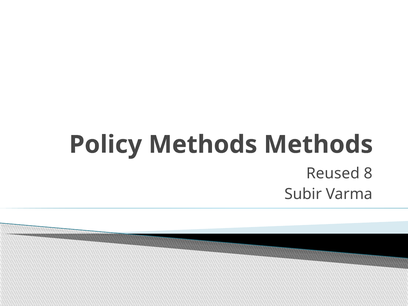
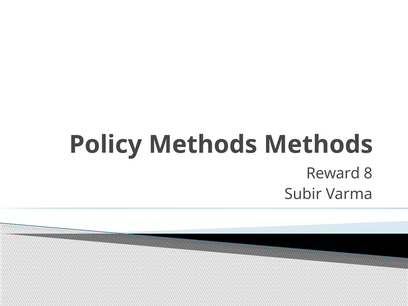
Reused: Reused -> Reward
